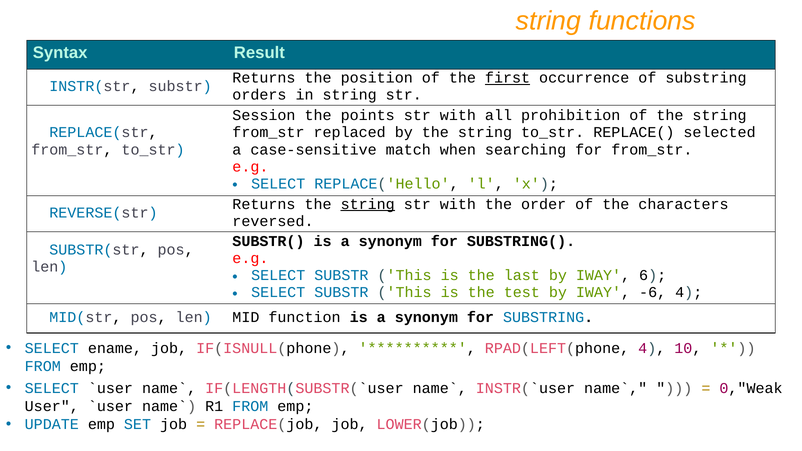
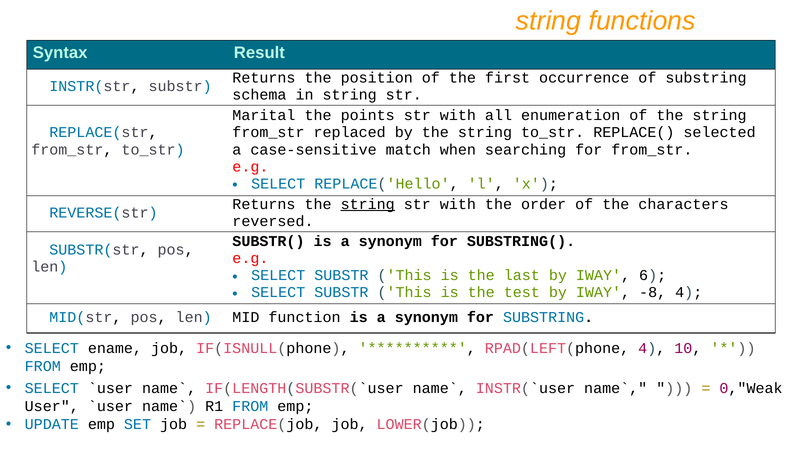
first underline: present -> none
orders: orders -> schema
Session: Session -> Marital
prohibition: prohibition -> enumeration
-6: -6 -> -8
